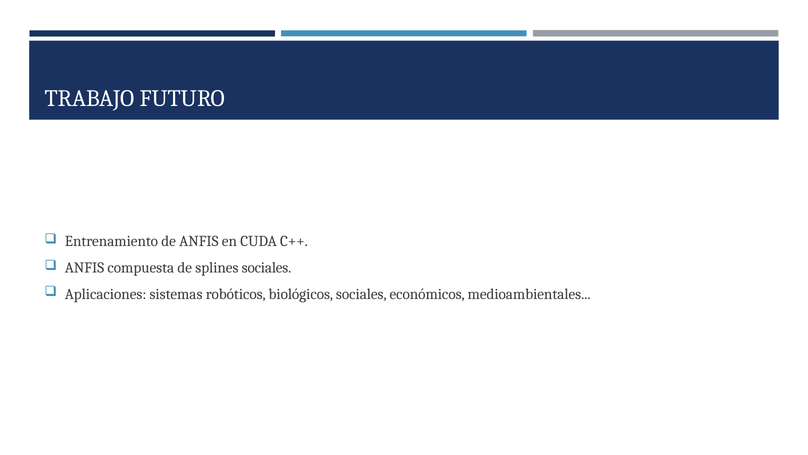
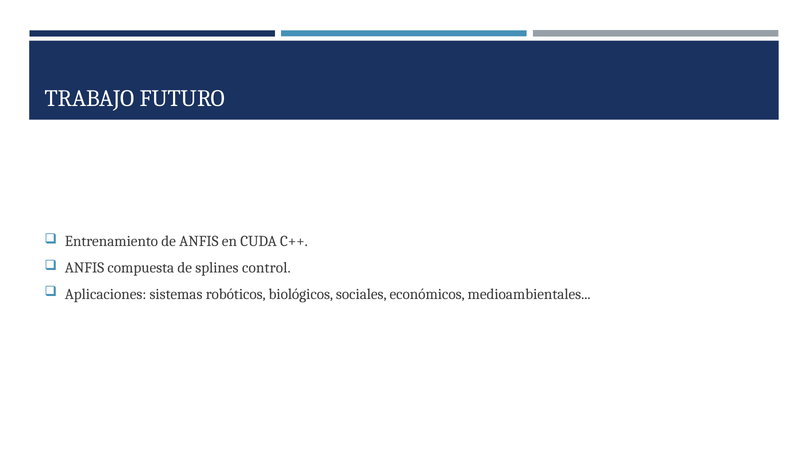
splines sociales: sociales -> control
